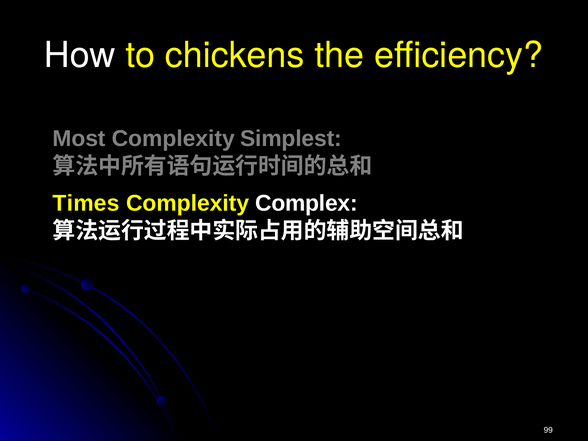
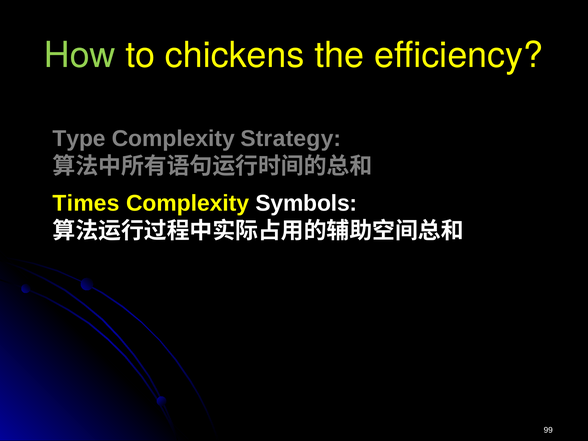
How colour: white -> light green
Most: Most -> Type
Simplest: Simplest -> Strategy
Complex: Complex -> Symbols
